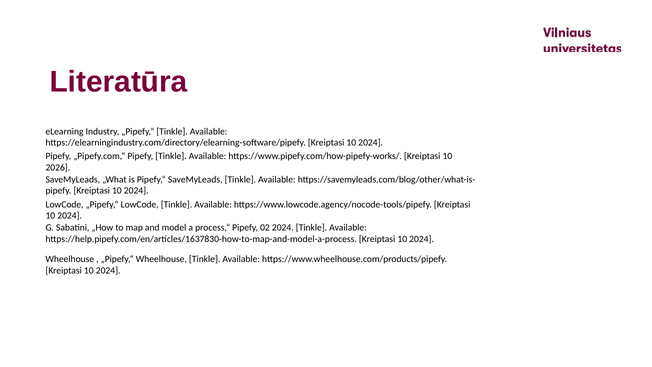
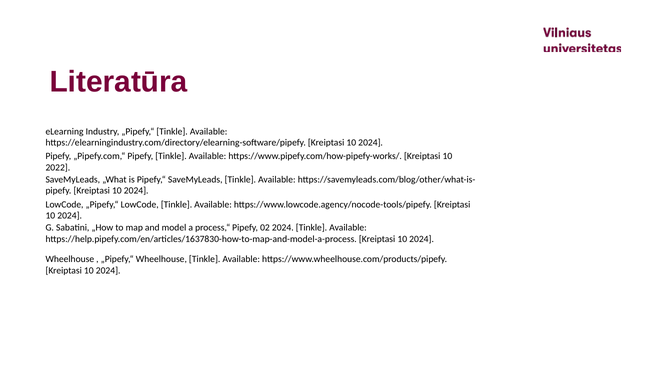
2026: 2026 -> 2022
